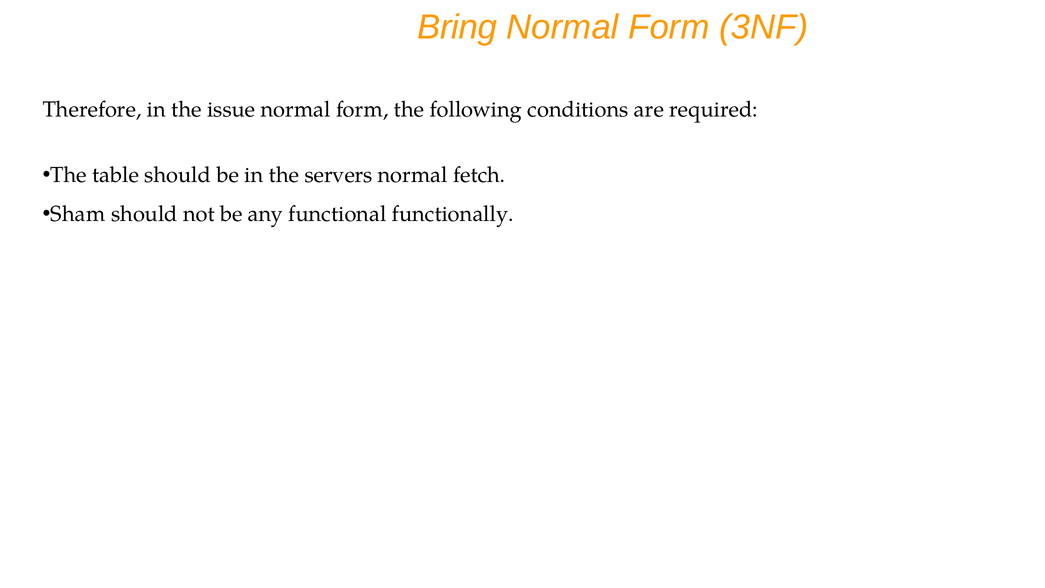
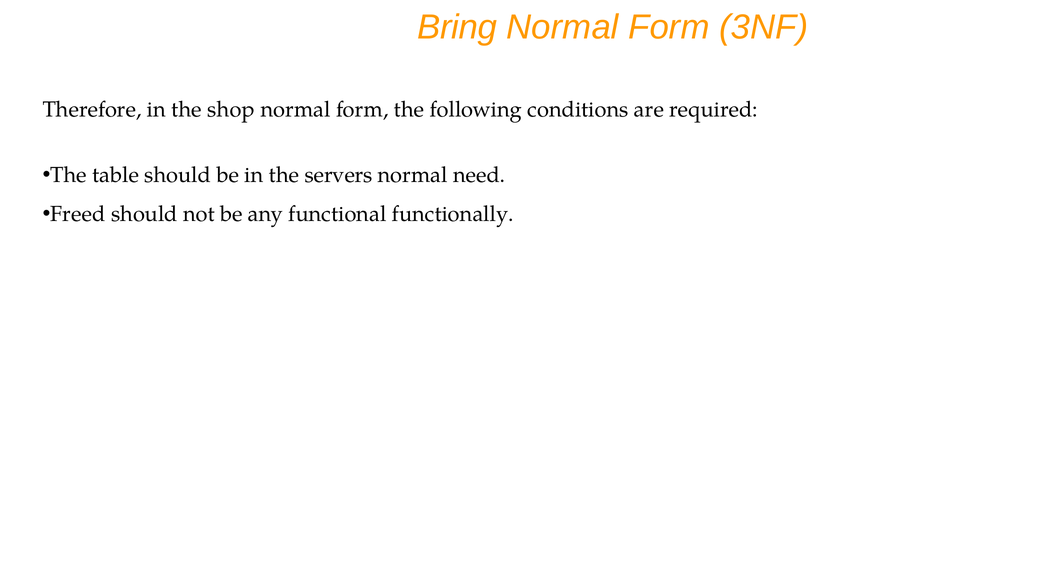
issue: issue -> shop
fetch: fetch -> need
Sham: Sham -> Freed
